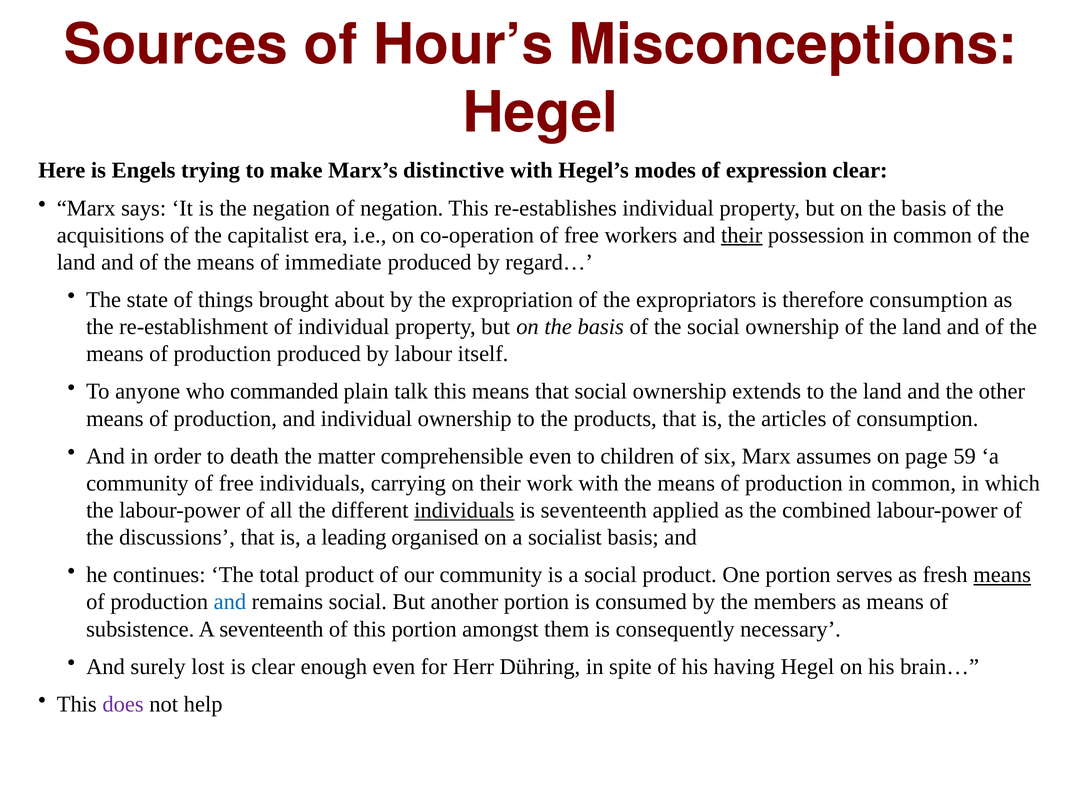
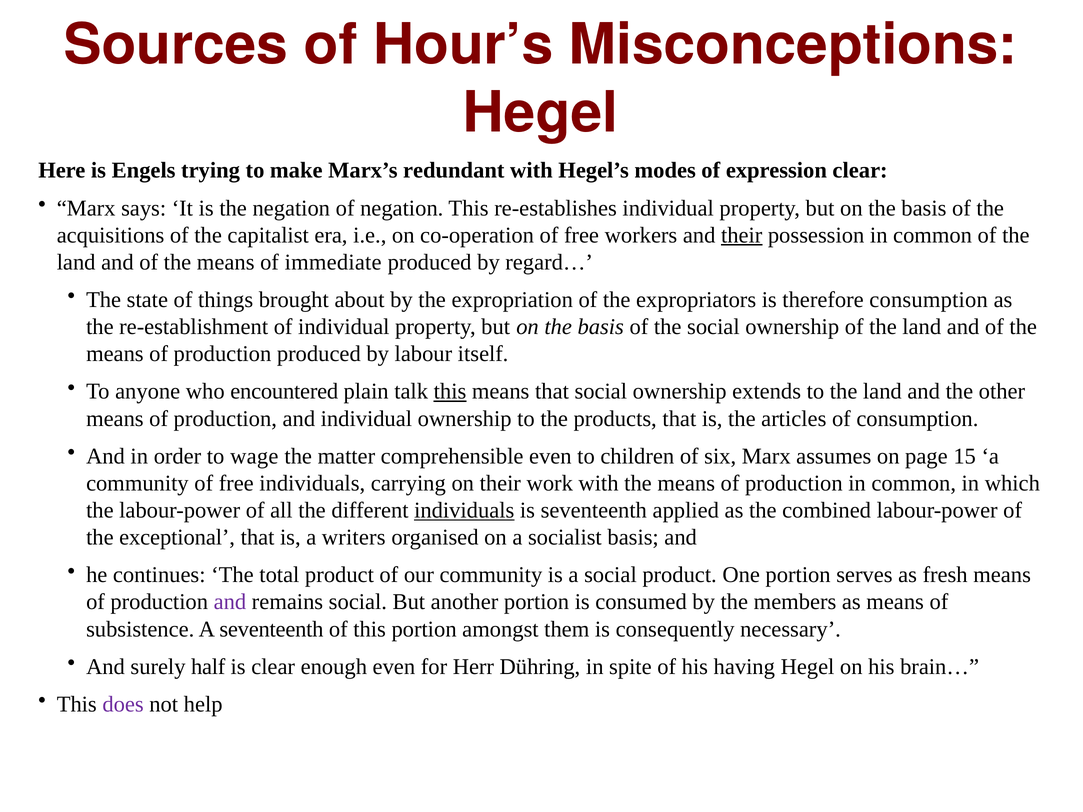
distinctive: distinctive -> redundant
commanded: commanded -> encountered
this at (450, 392) underline: none -> present
death: death -> wage
59: 59 -> 15
discussions: discussions -> exceptional
leading: leading -> writers
means at (1002, 575) underline: present -> none
and at (230, 602) colour: blue -> purple
lost: lost -> half
